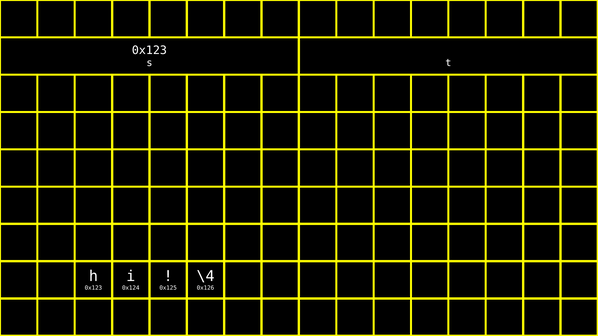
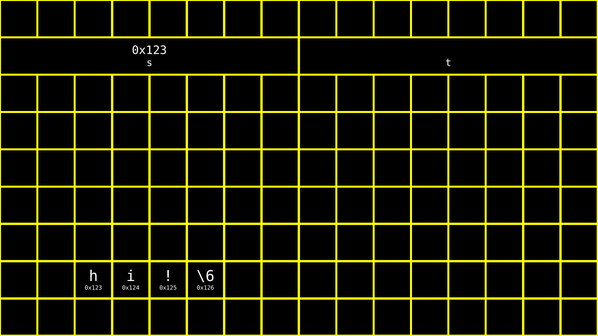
\4: \4 -> \6
